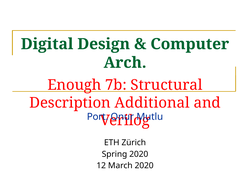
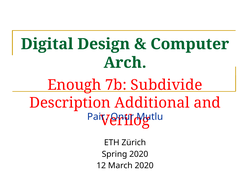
Structural: Structural -> Subdivide
Port: Port -> Pair
